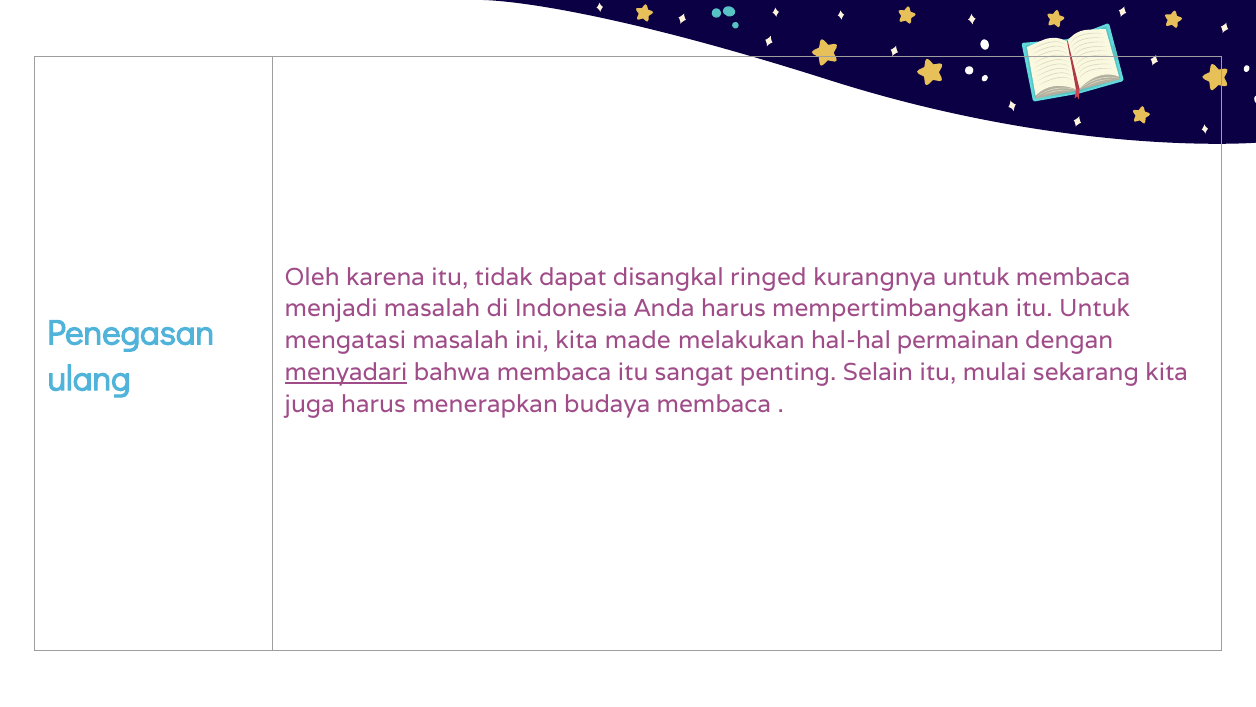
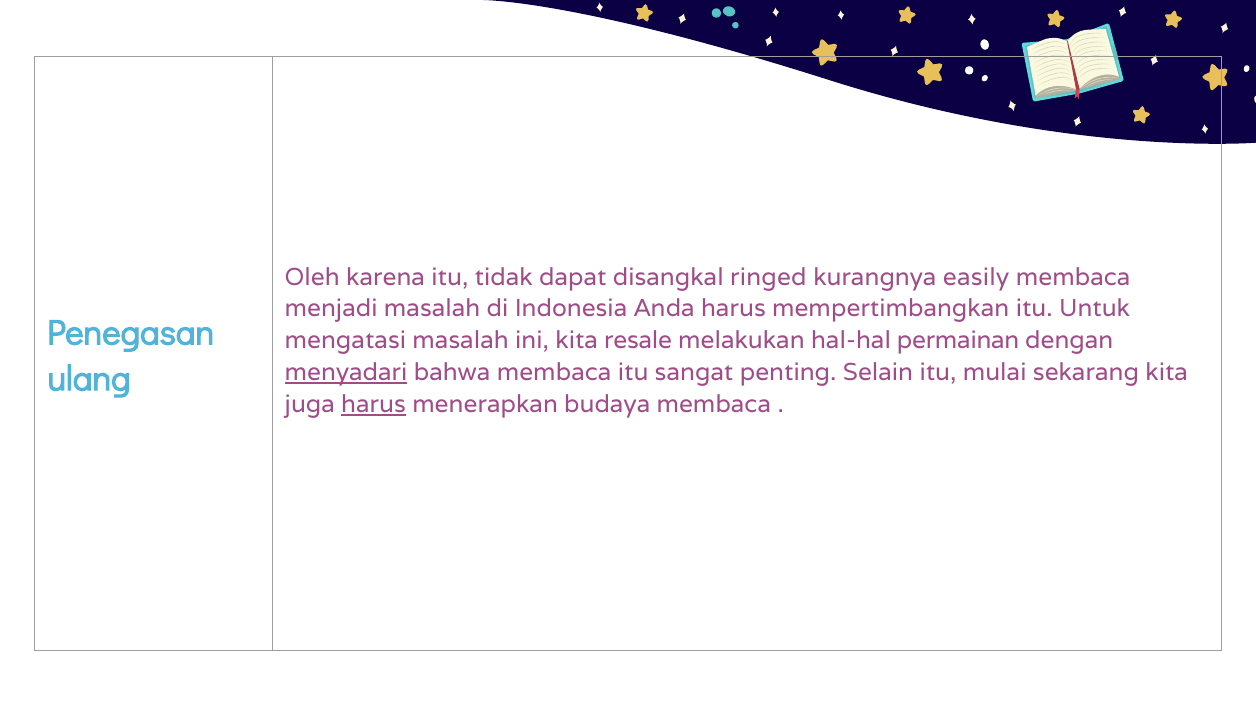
kurangnya untuk: untuk -> easily
made: made -> resale
harus at (374, 404) underline: none -> present
